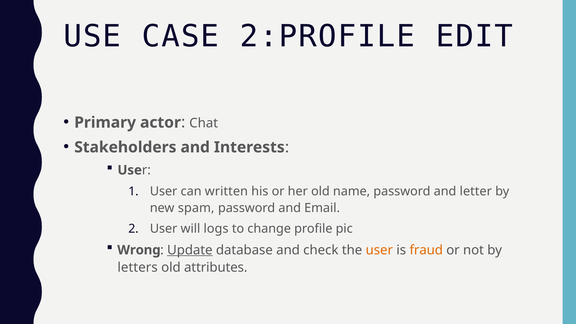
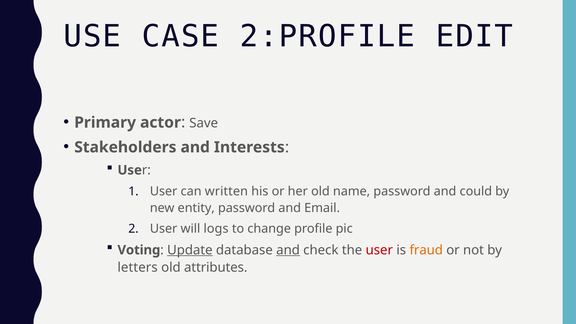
Chat: Chat -> Save
letter: letter -> could
spam: spam -> entity
Wrong: Wrong -> Voting
and at (288, 250) underline: none -> present
user at (379, 250) colour: orange -> red
